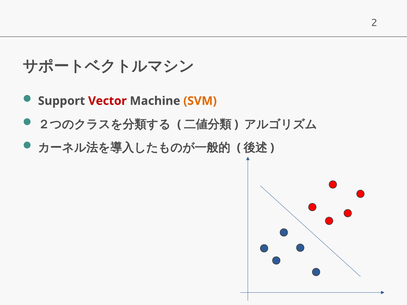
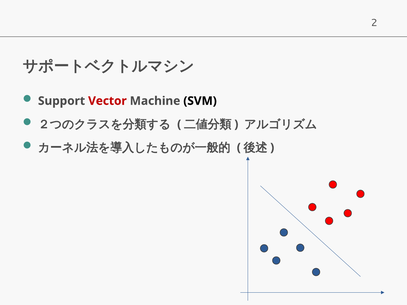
SVM colour: orange -> black
